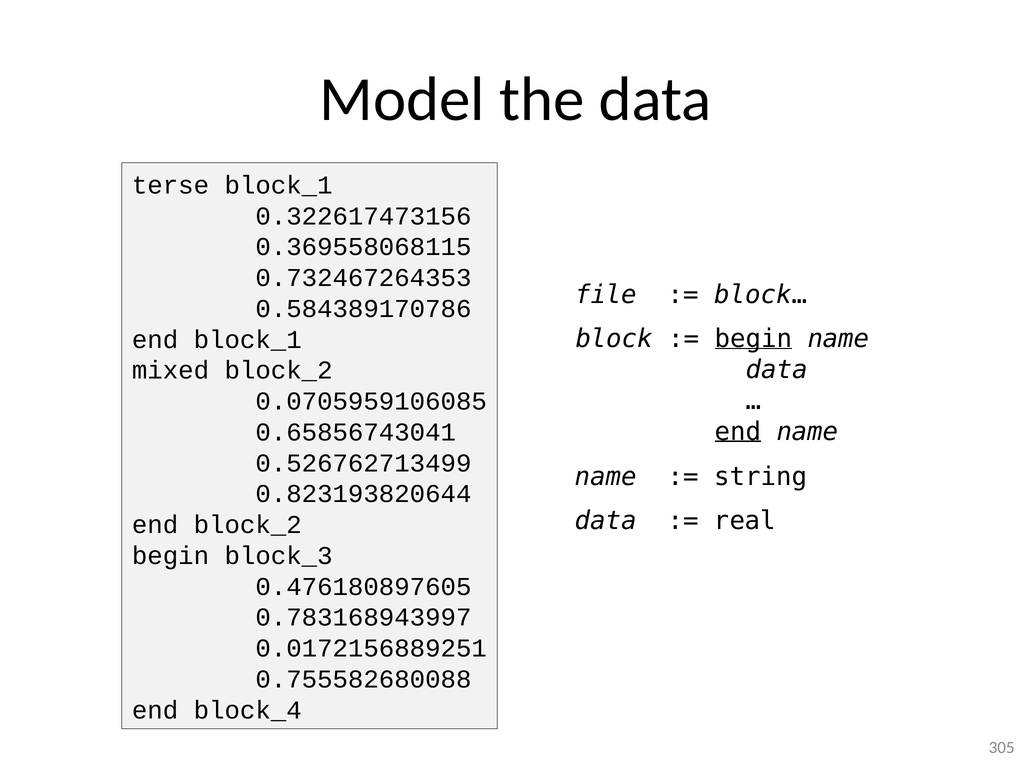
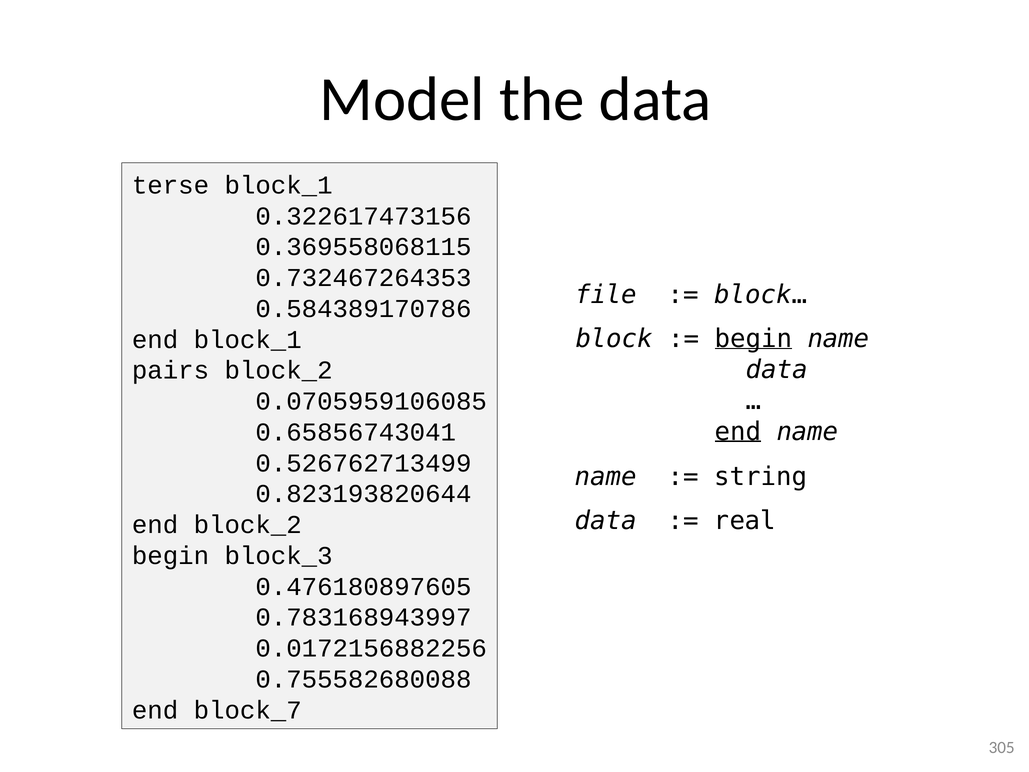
mixed: mixed -> pairs
0.0172156889251: 0.0172156889251 -> 0.0172156882256
block_4: block_4 -> block_7
